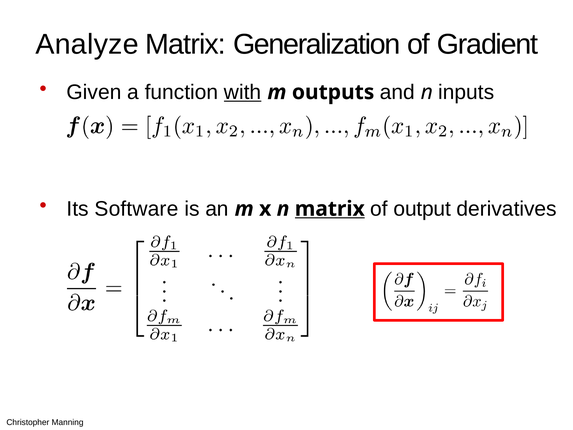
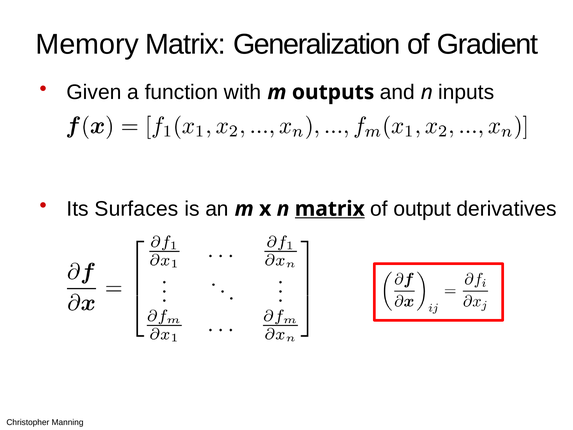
Analyze: Analyze -> Memory
with underline: present -> none
Software: Software -> Surfaces
